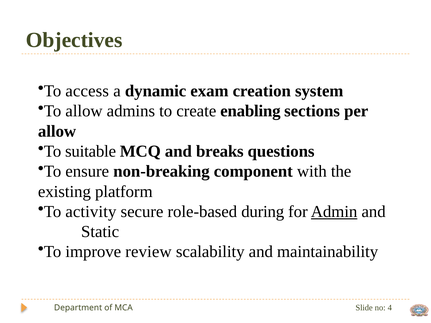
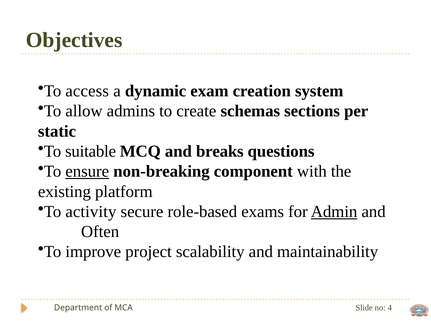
enabling: enabling -> schemas
allow at (57, 131): allow -> static
ensure underline: none -> present
during: during -> exams
Static: Static -> Often
review: review -> project
